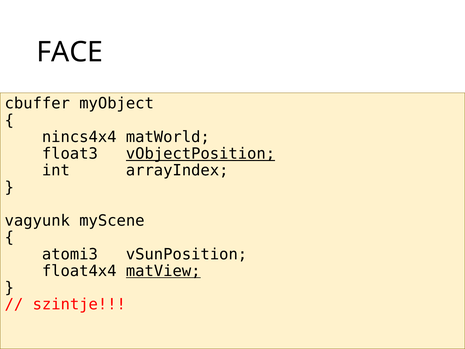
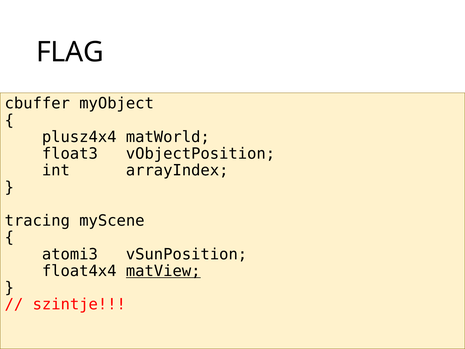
FACE: FACE -> FLAG
nincs4x4: nincs4x4 -> plusz4x4
vObjectPosition underline: present -> none
vagyunk: vagyunk -> tracing
